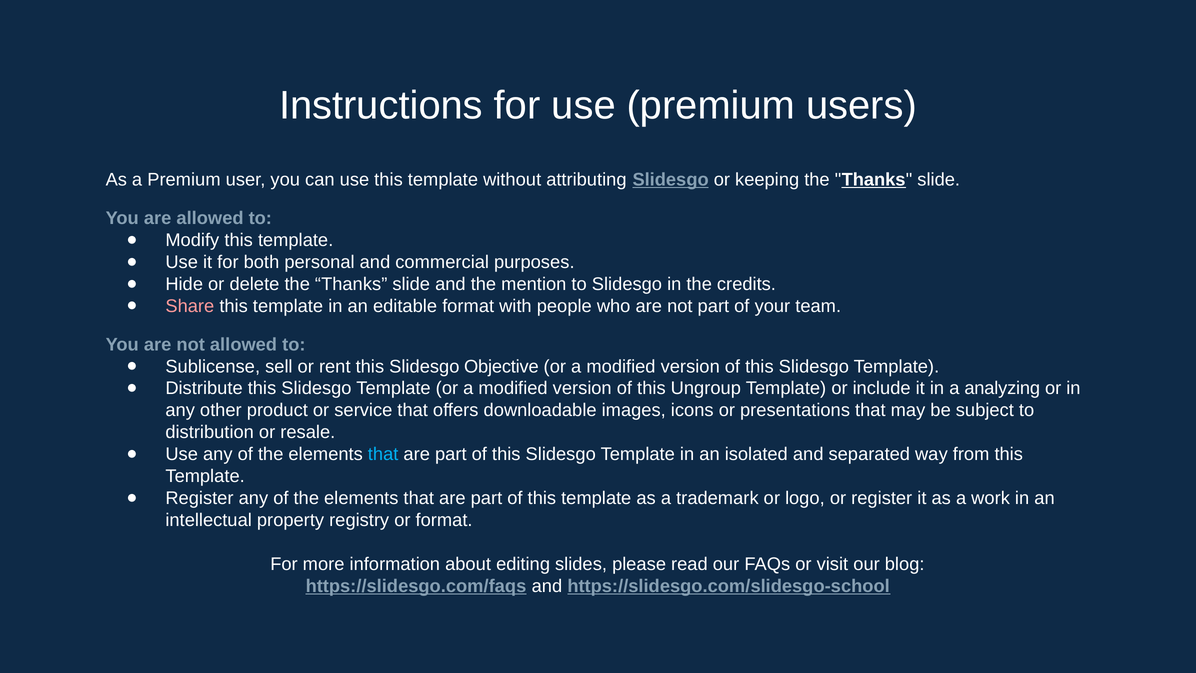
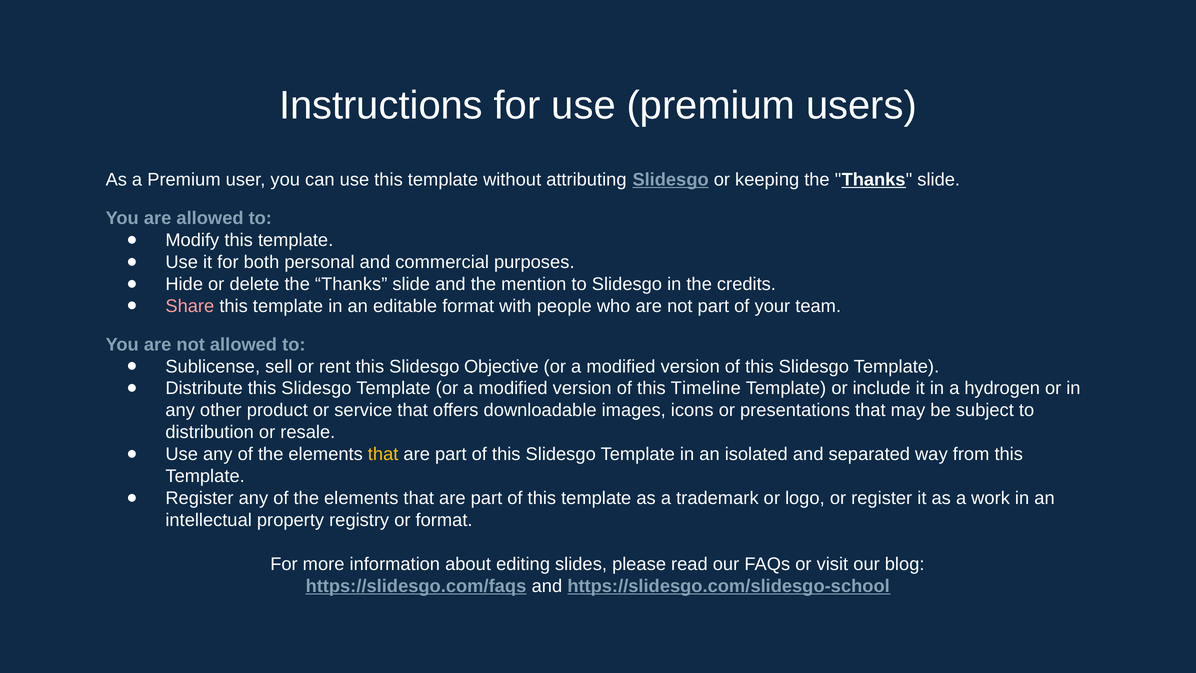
Ungroup: Ungroup -> Timeline
analyzing: analyzing -> hydrogen
that at (383, 454) colour: light blue -> yellow
